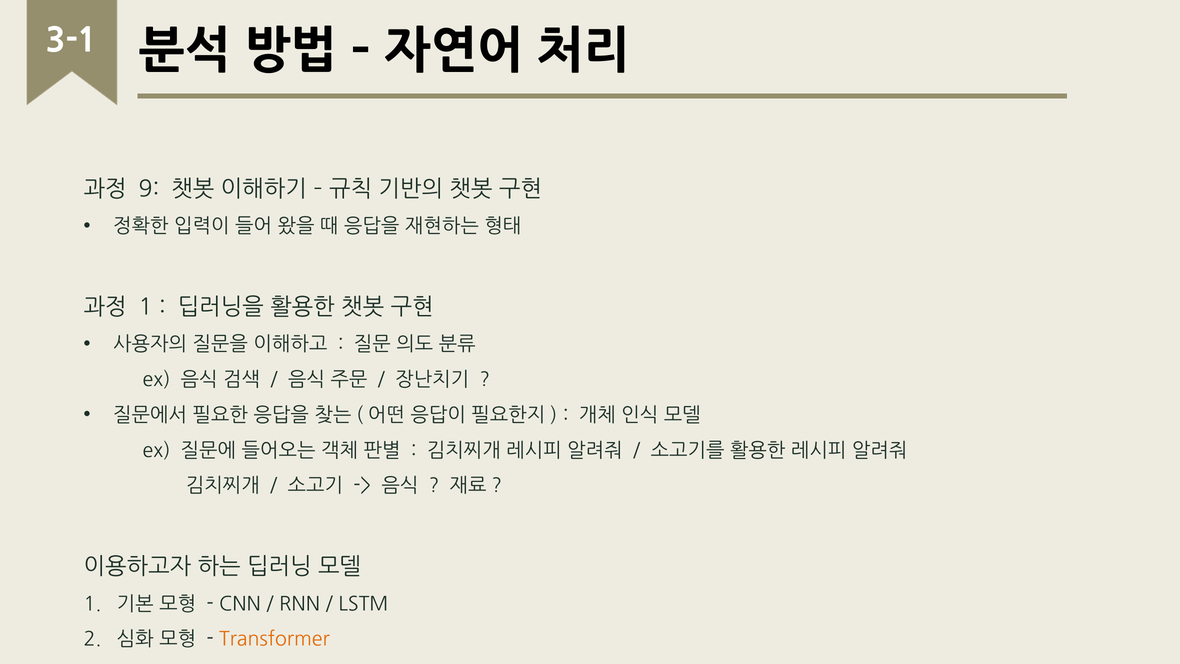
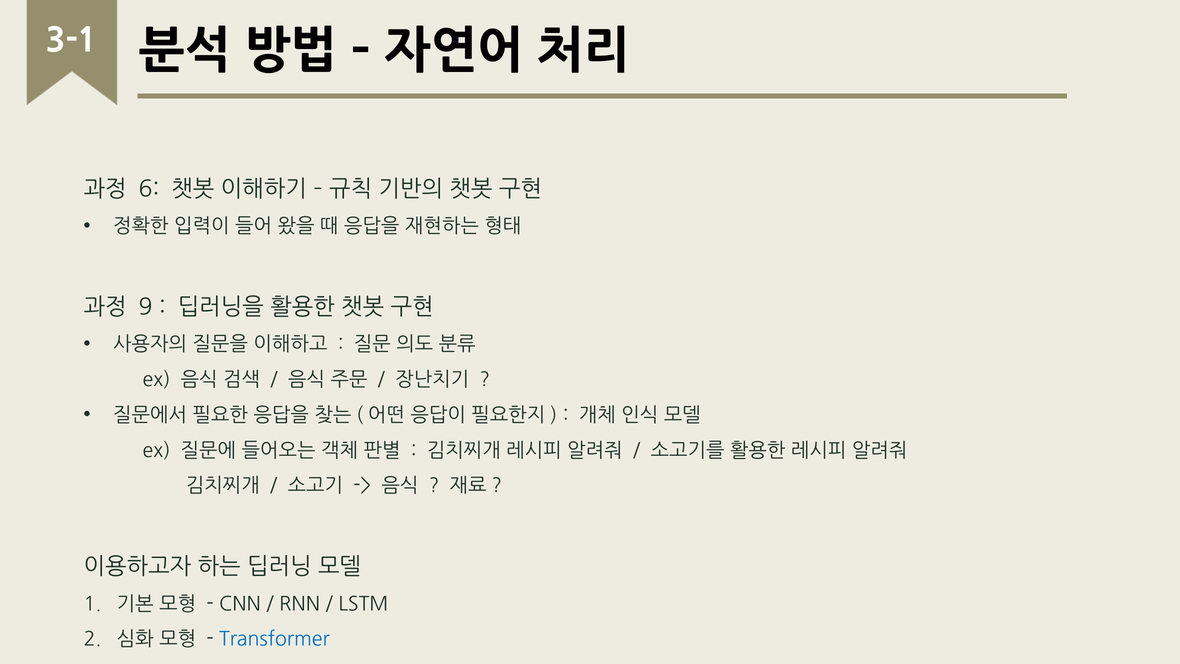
9: 9 -> 6
1 at (145, 307): 1 -> 9
Transformer colour: orange -> blue
